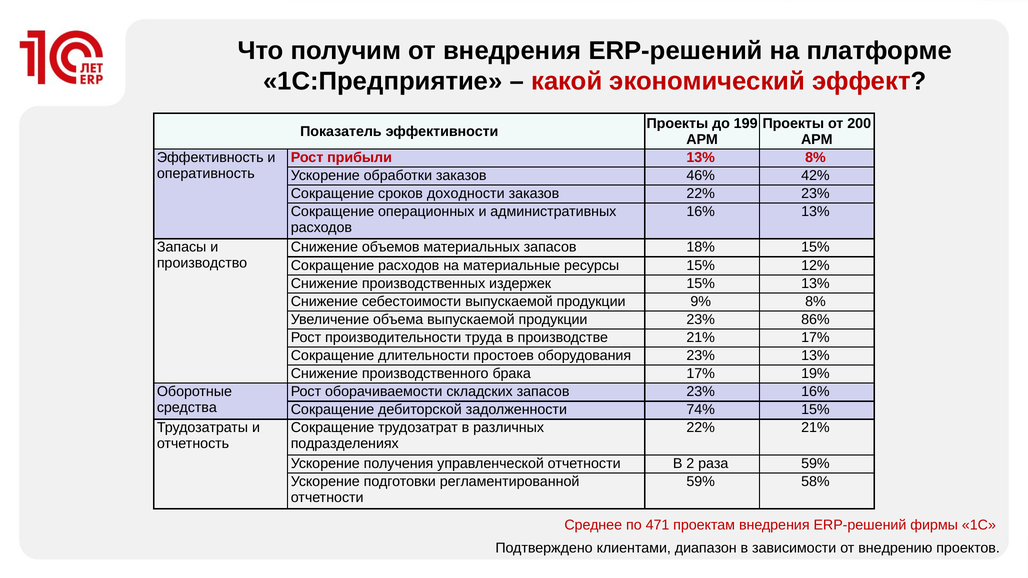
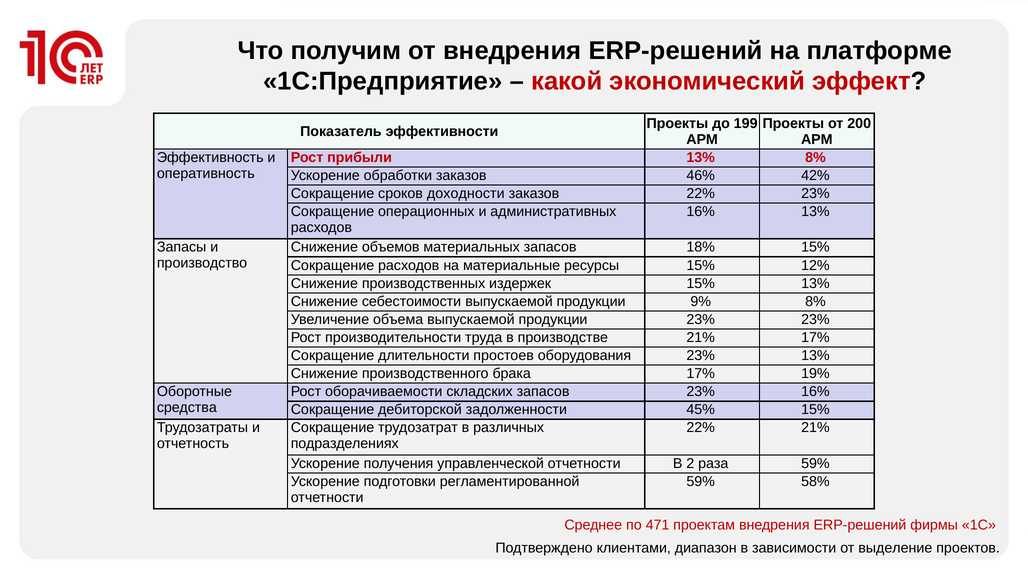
23% 86%: 86% -> 23%
74%: 74% -> 45%
внедрению: внедрению -> выделение
